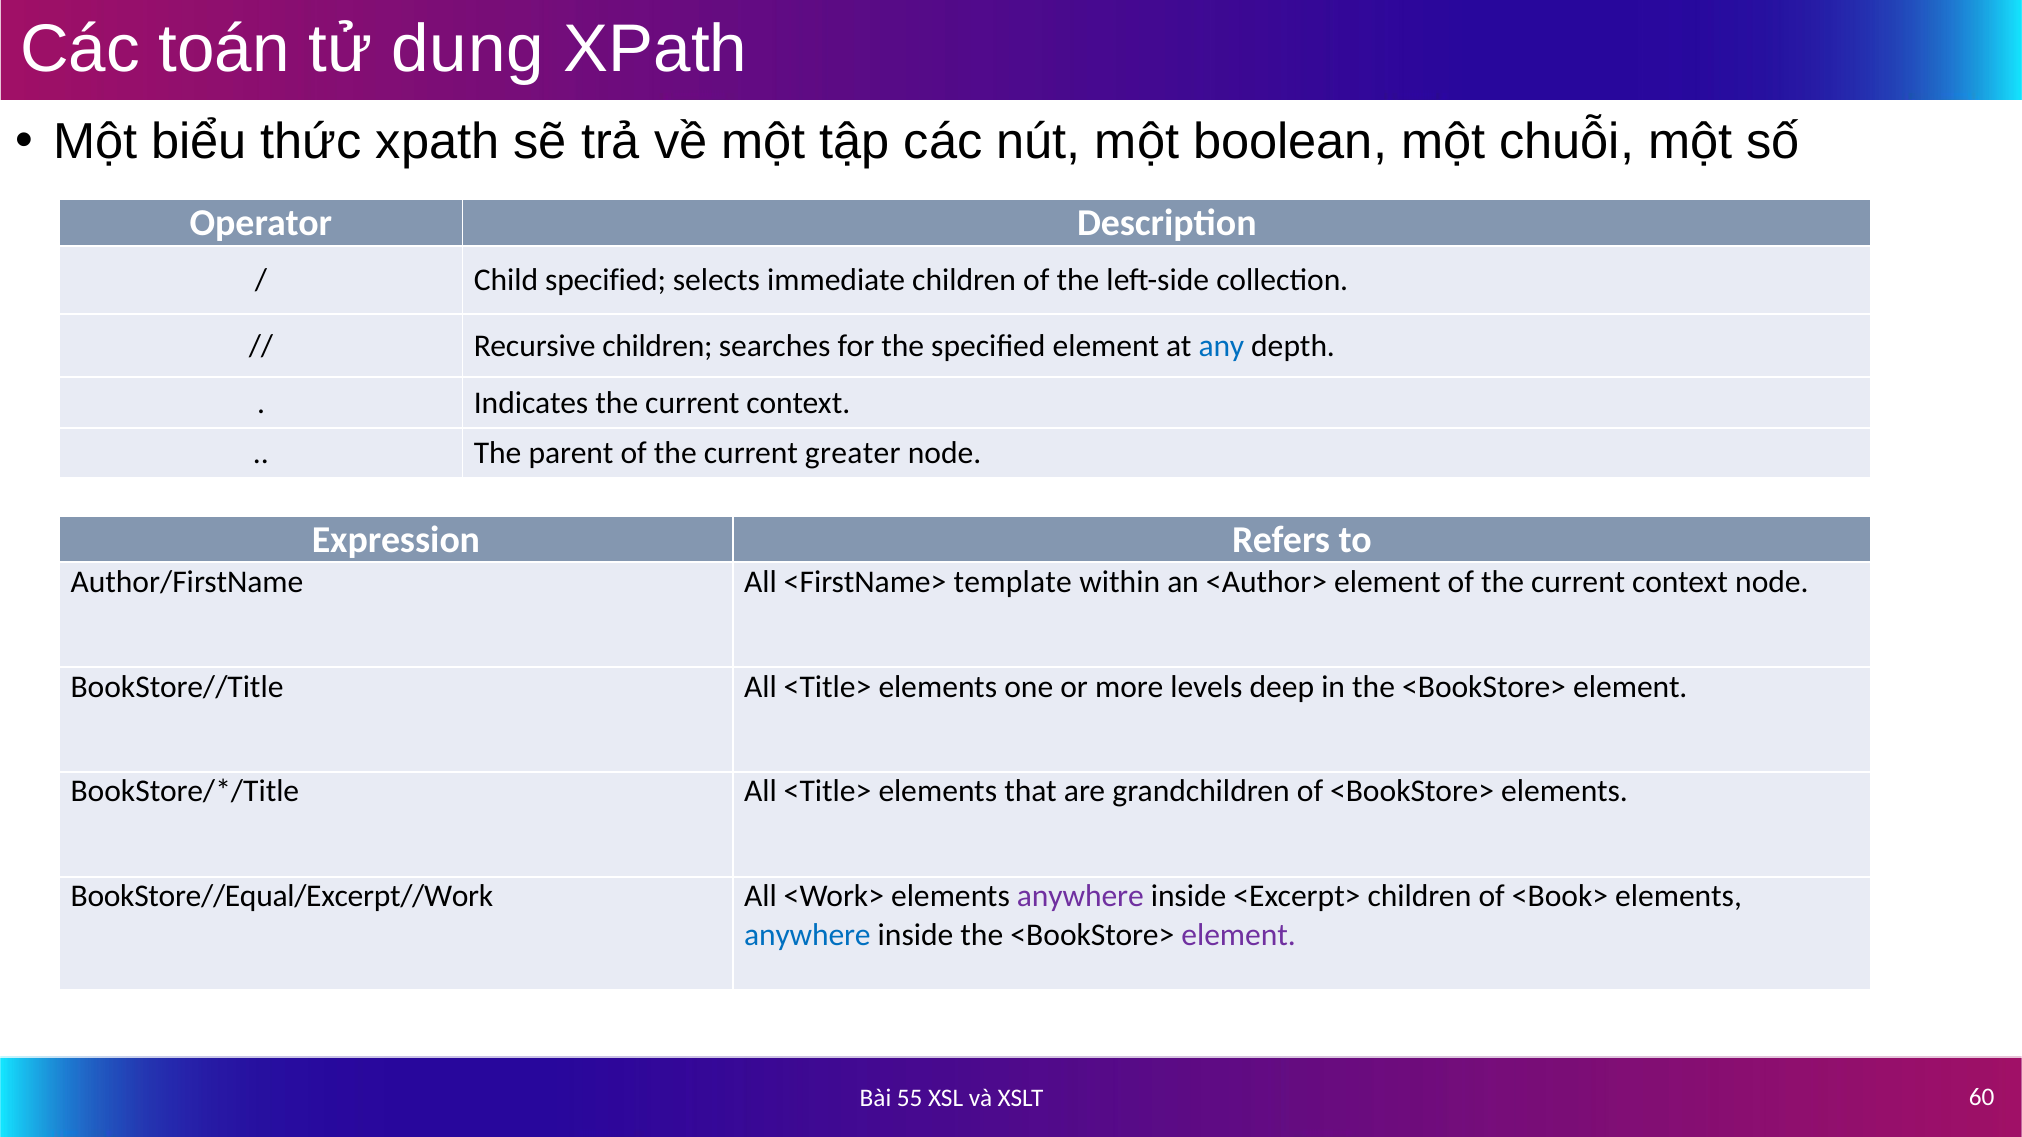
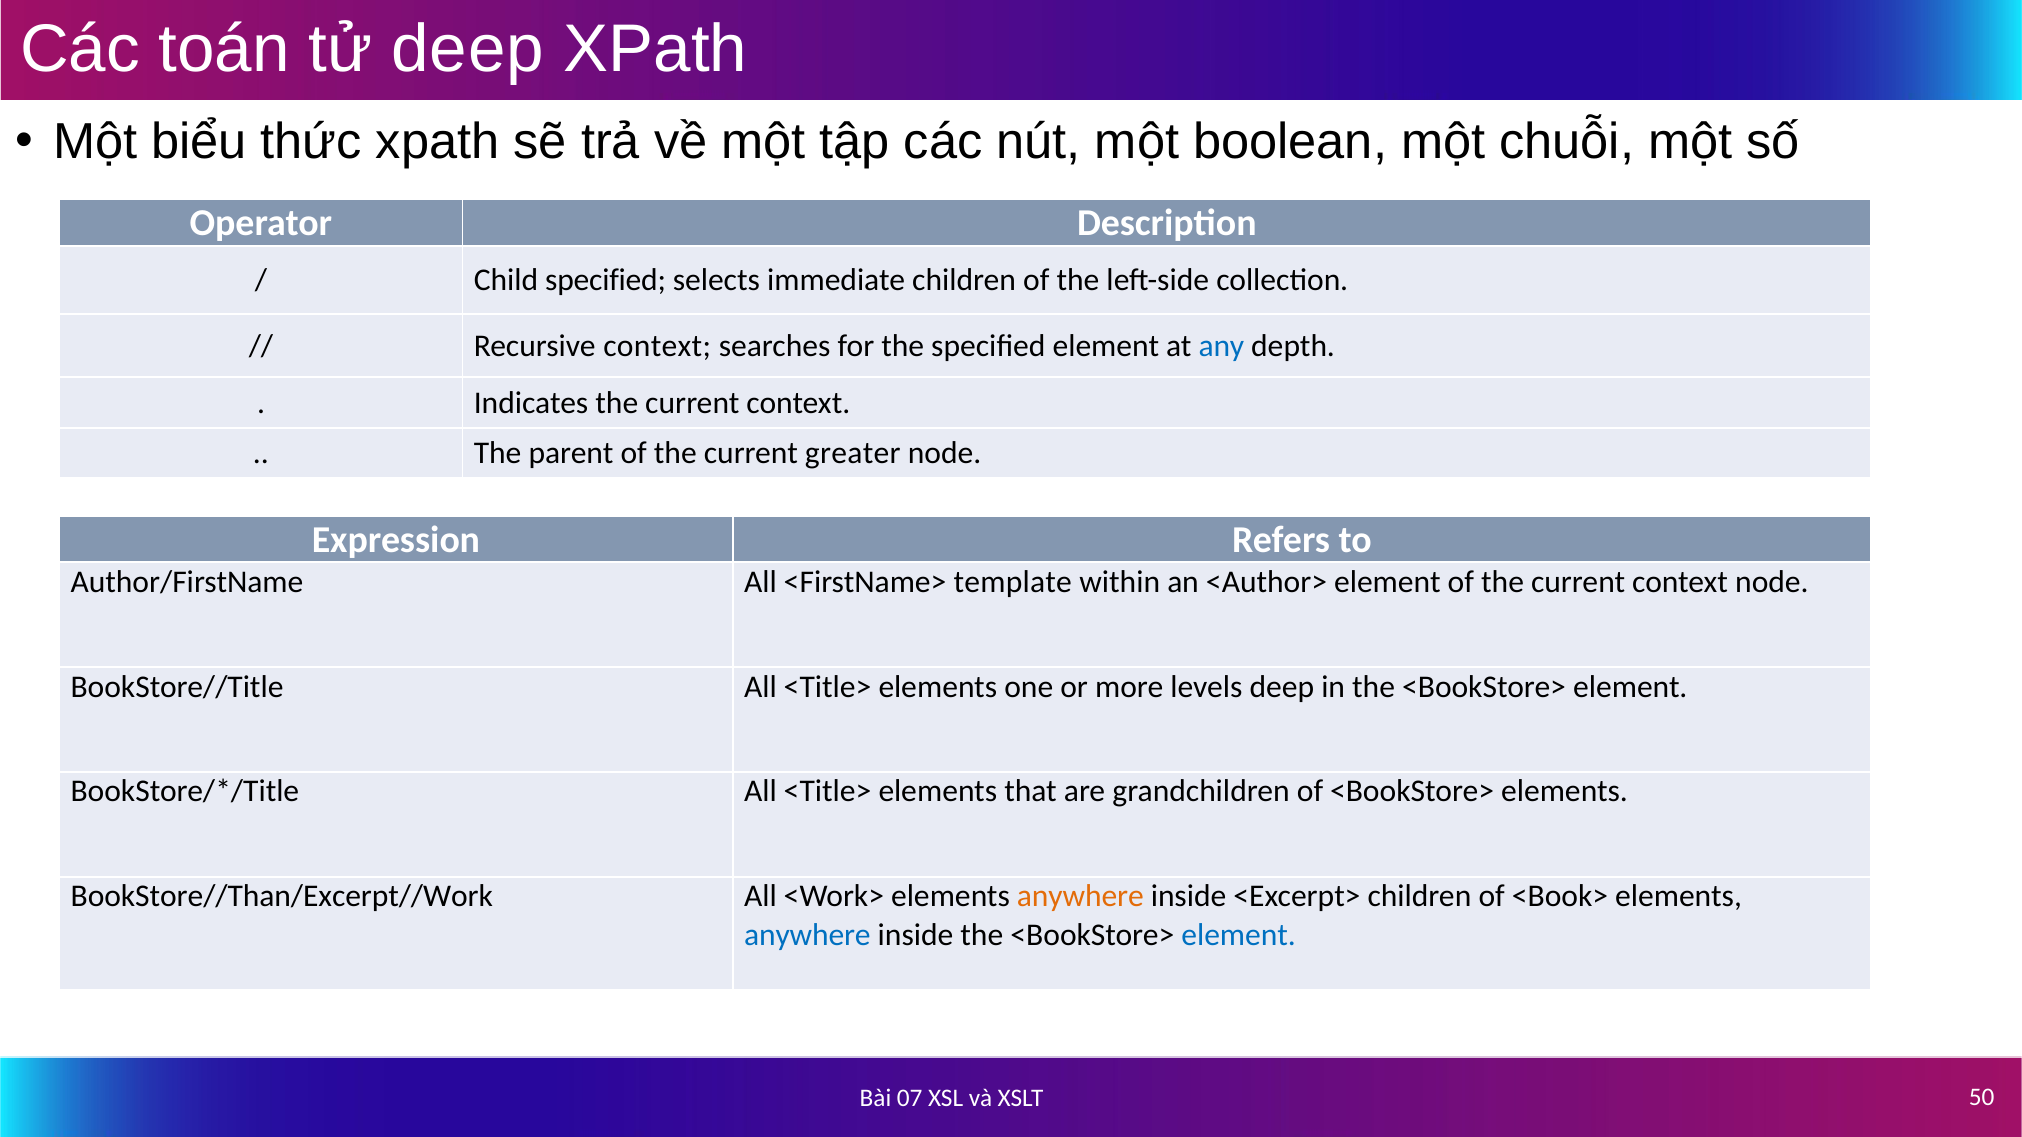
tử dung: dung -> deep
Recursive children: children -> context
BookStore//Equal/Excerpt//Work: BookStore//Equal/Excerpt//Work -> BookStore//Than/Excerpt//Work
anywhere at (1080, 897) colour: purple -> orange
element at (1239, 935) colour: purple -> blue
55: 55 -> 07
60: 60 -> 50
